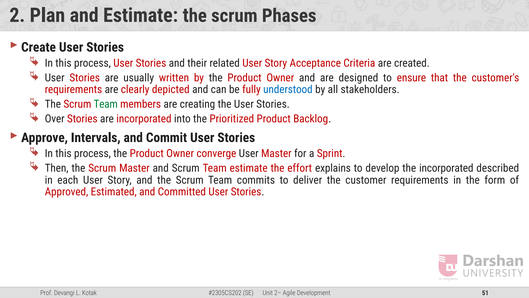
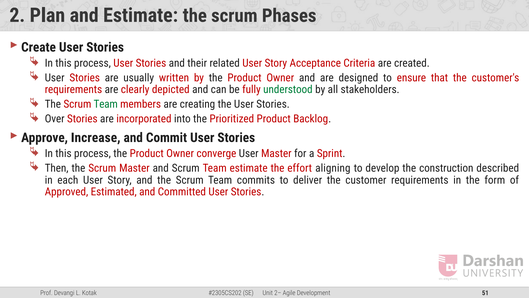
understood colour: blue -> green
Intervals: Intervals -> Increase
explains: explains -> aligning
the incorporated: incorporated -> construction
